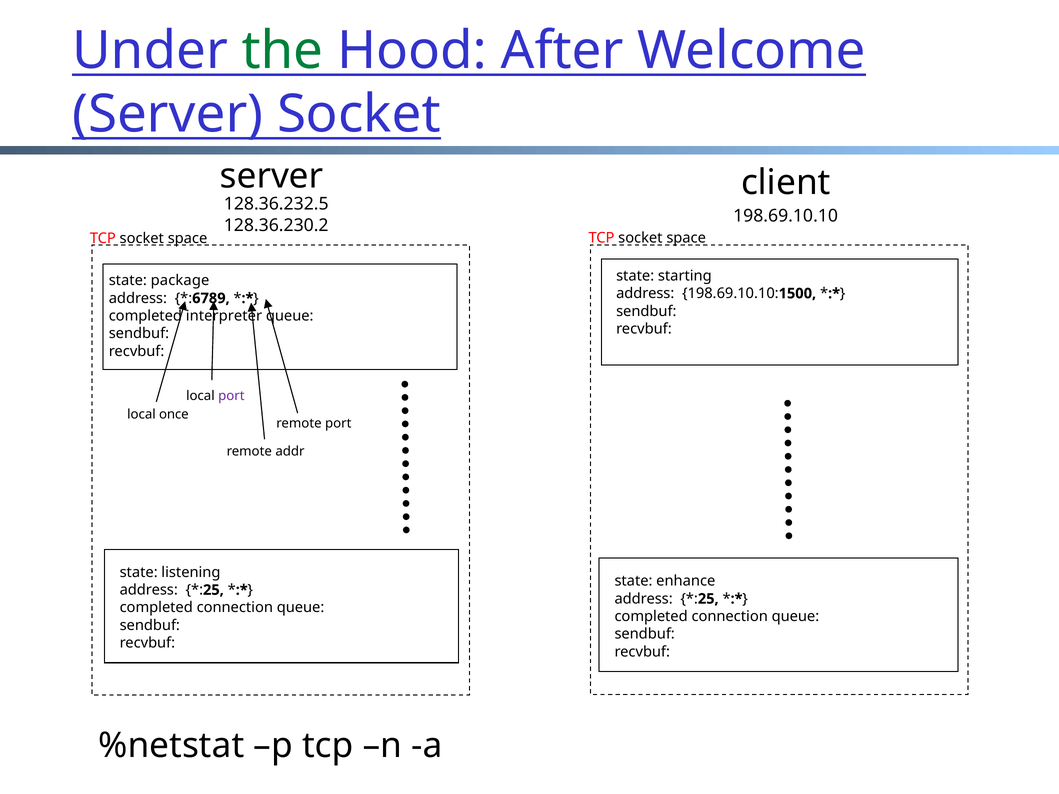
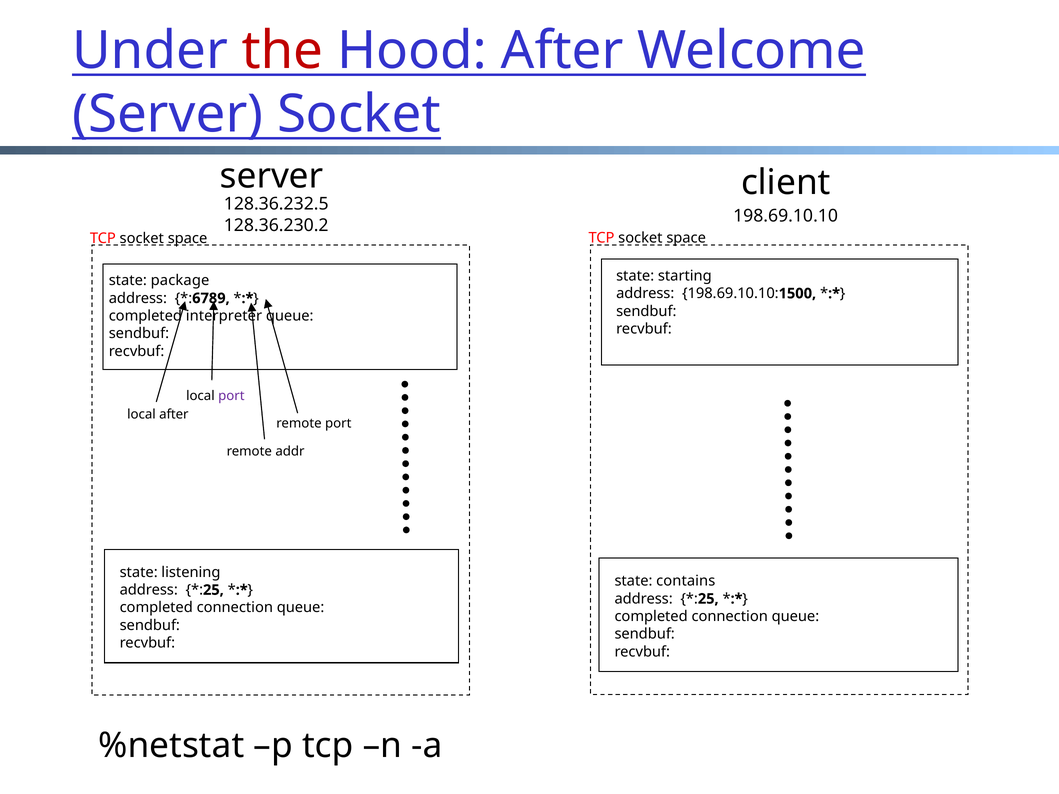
the colour: green -> red
local once: once -> after
enhance: enhance -> contains
